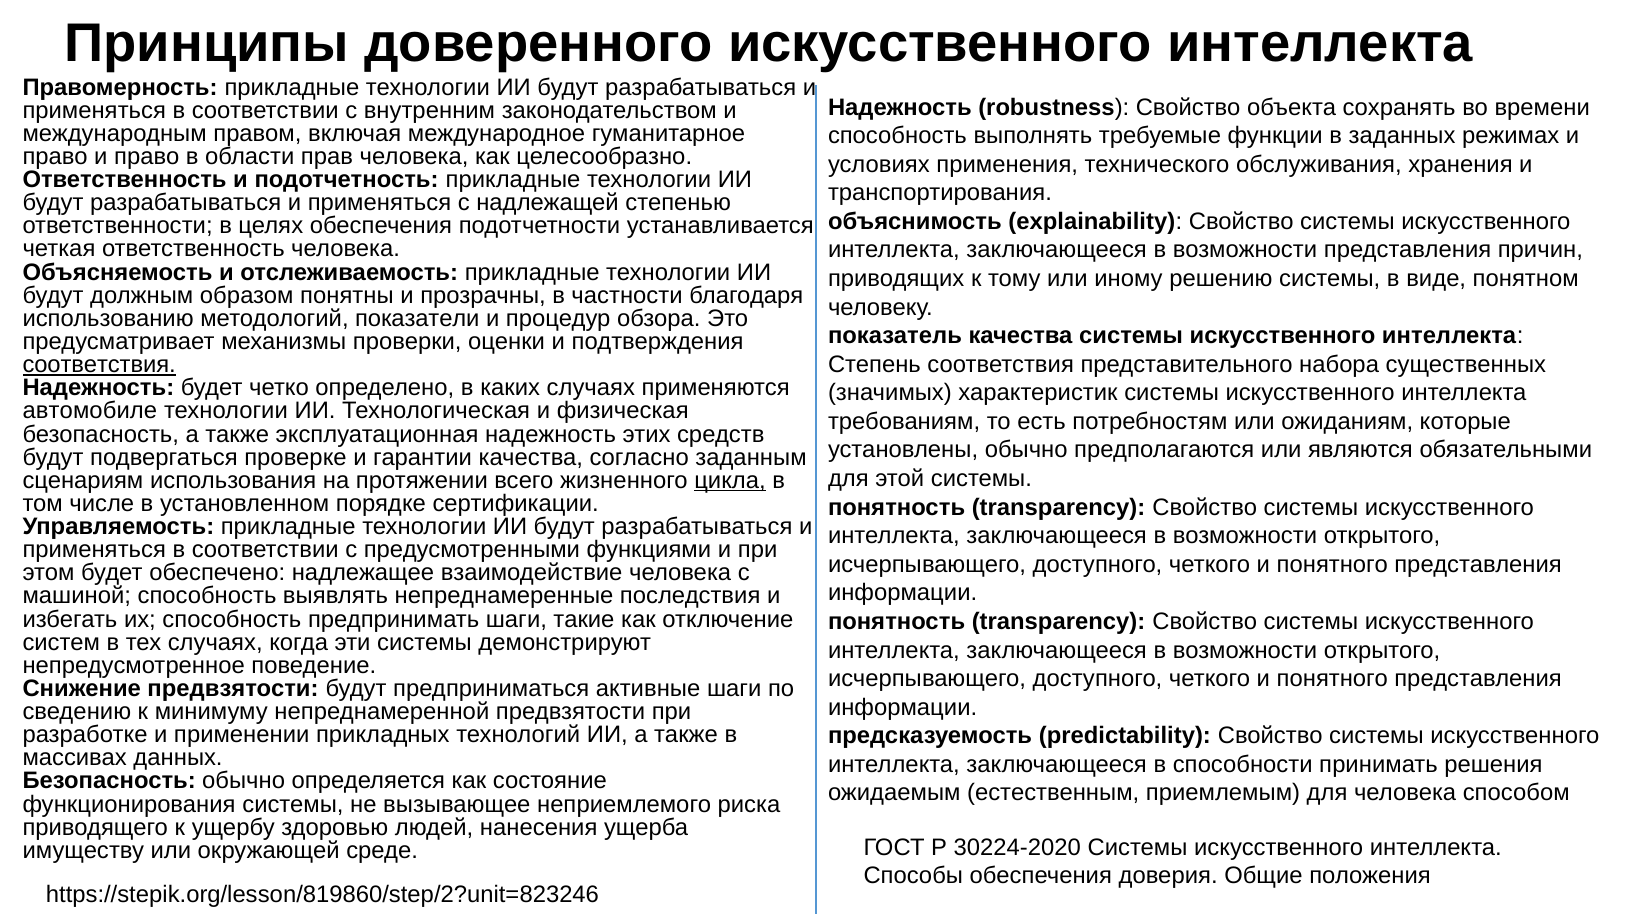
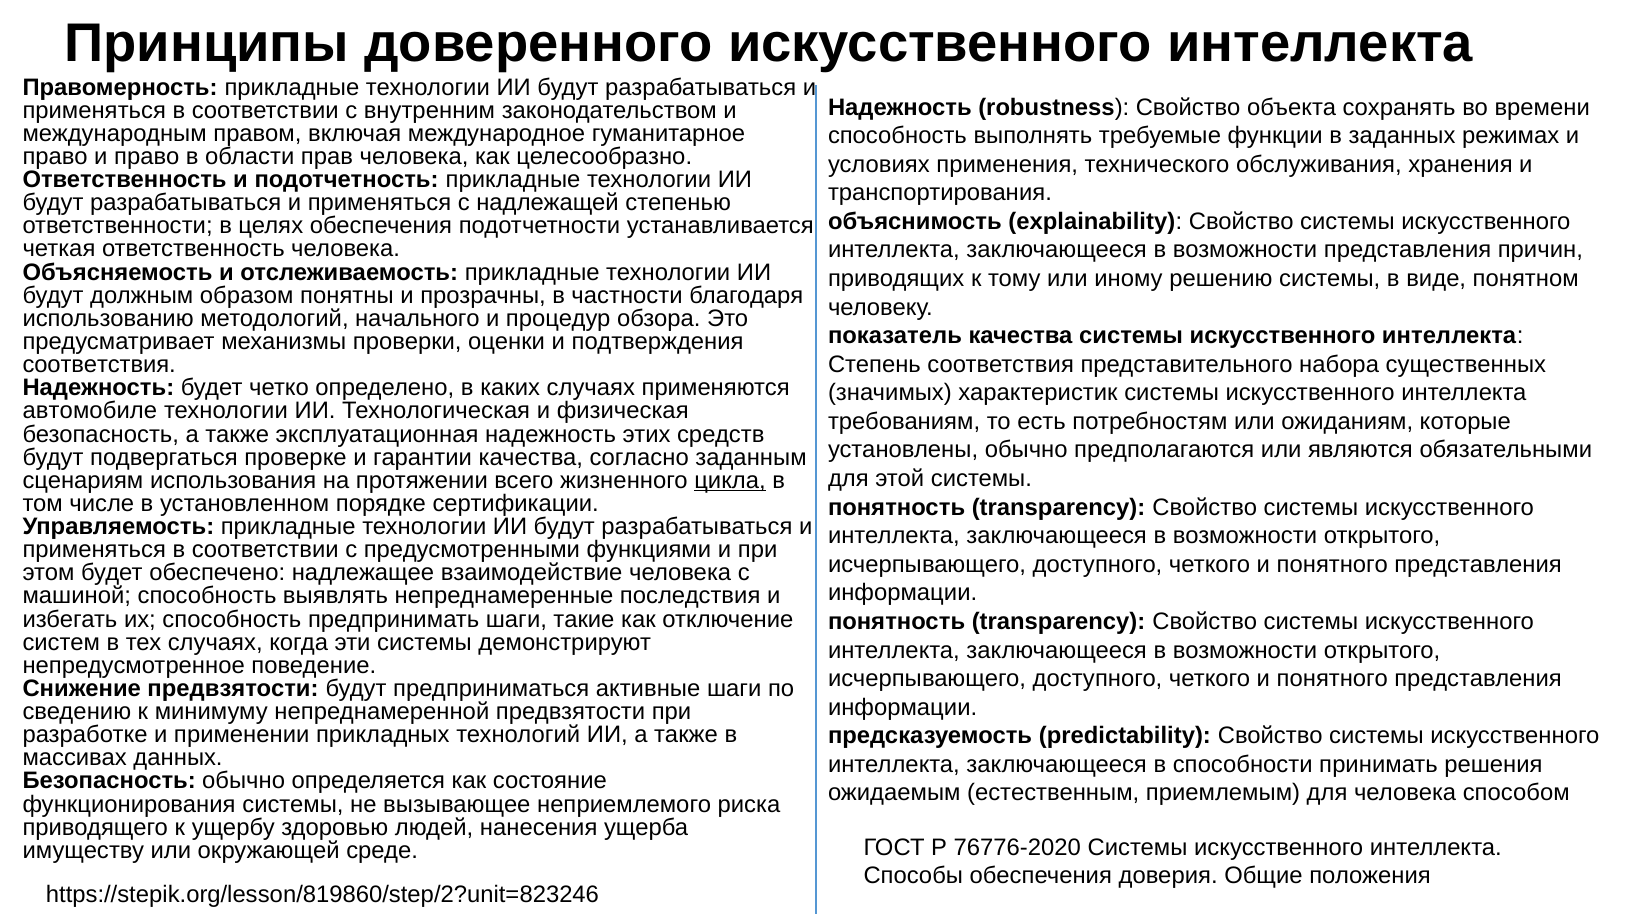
показатели: показатели -> начального
соответствия at (99, 365) underline: present -> none
30224-2020: 30224-2020 -> 76776-2020
